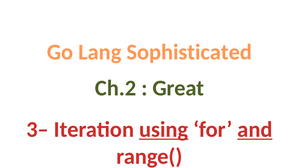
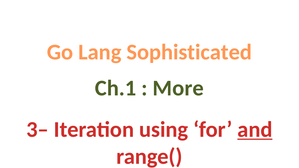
Ch.2: Ch.2 -> Ch.1
Great: Great -> More
using underline: present -> none
